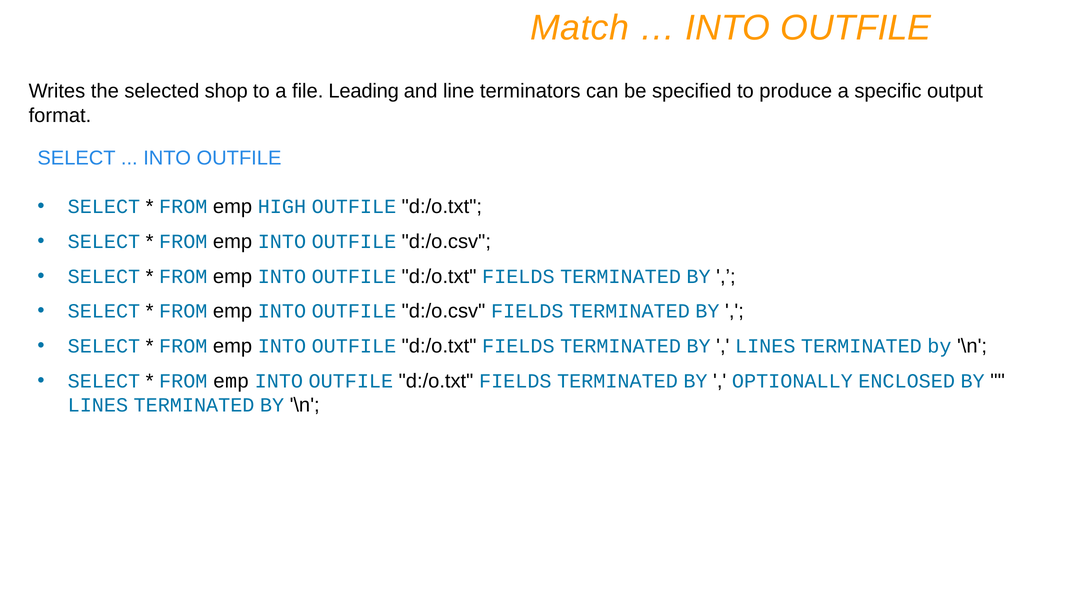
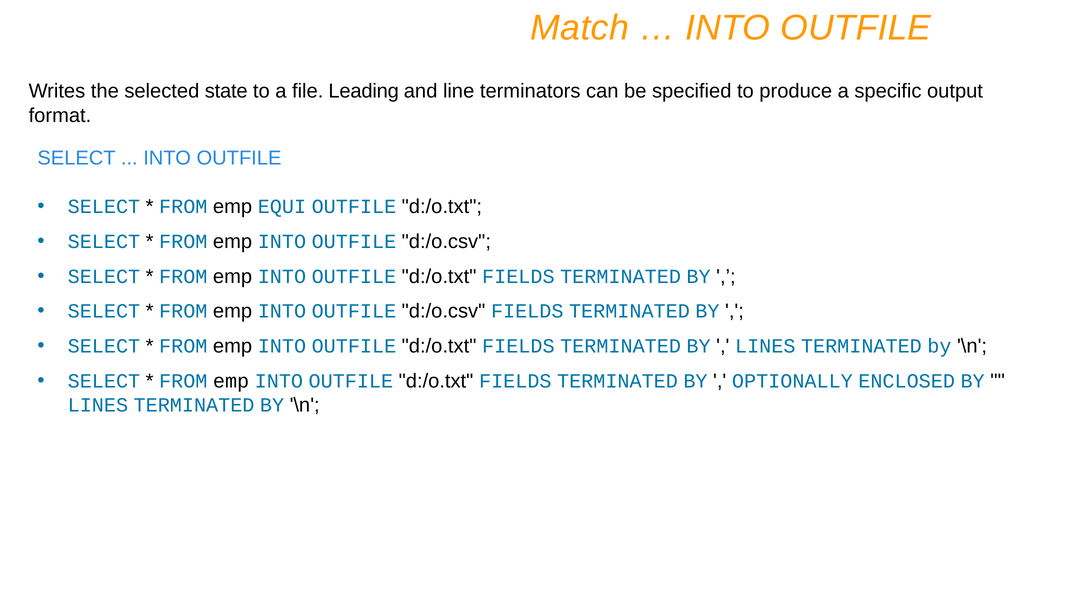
shop: shop -> state
HIGH: HIGH -> EQUI
